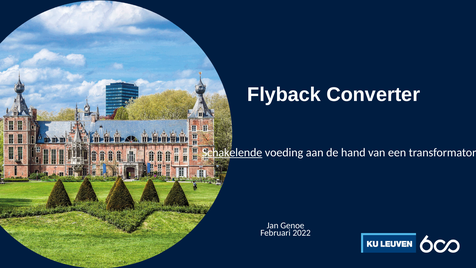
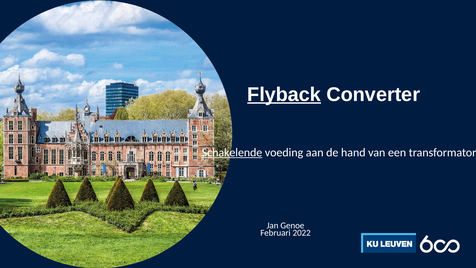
Flyback underline: none -> present
